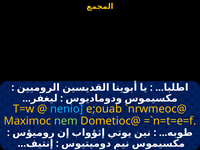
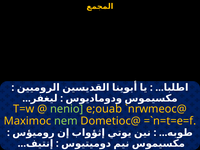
nenio colour: light blue -> light green
